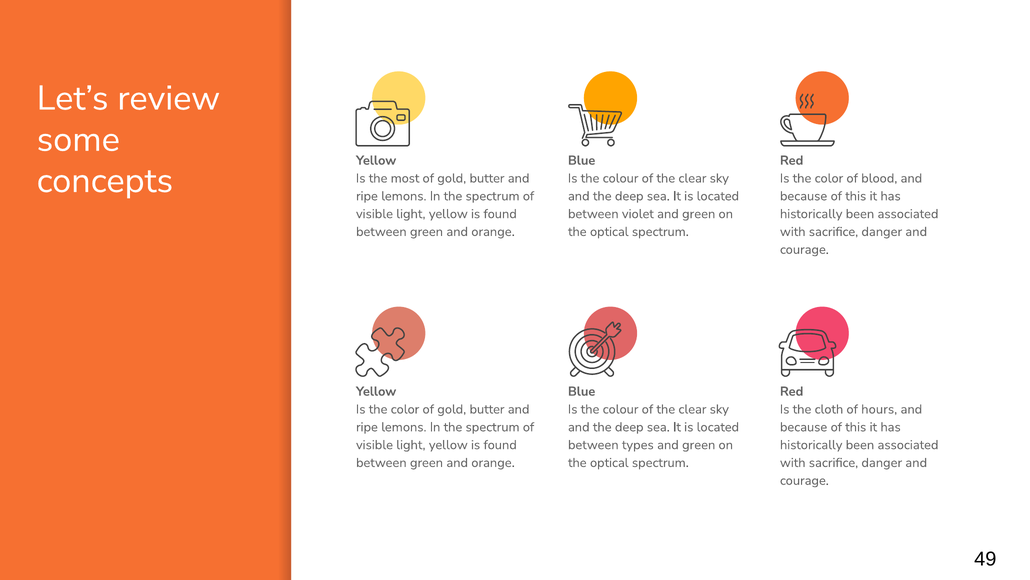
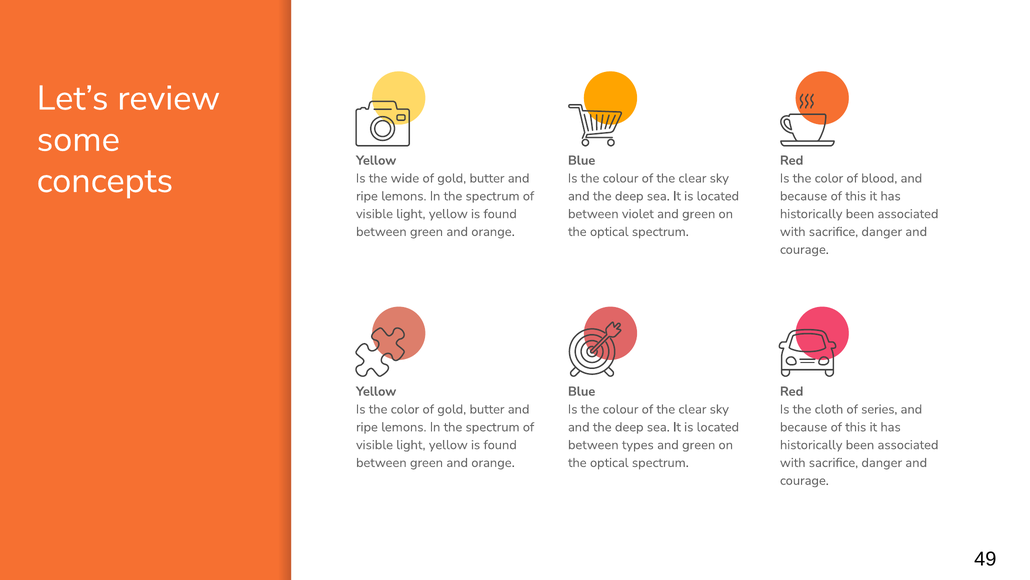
most: most -> wide
hours: hours -> series
